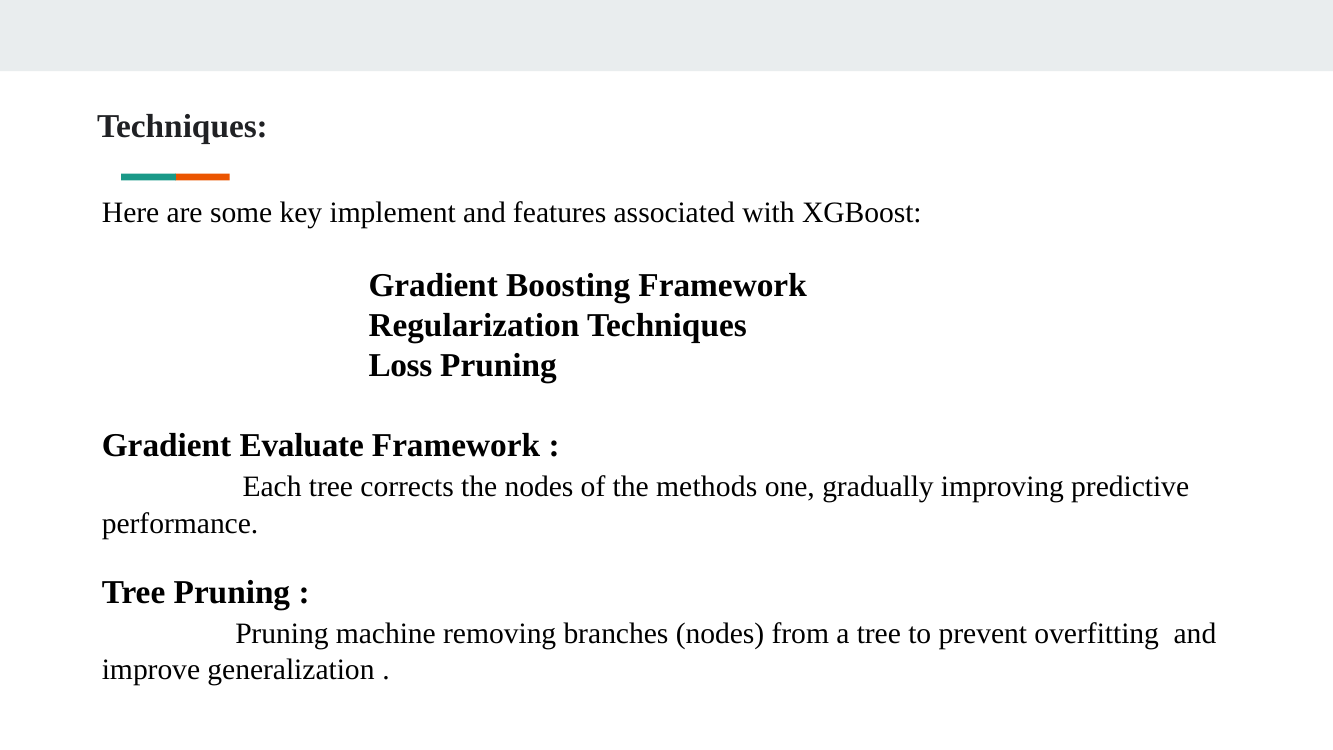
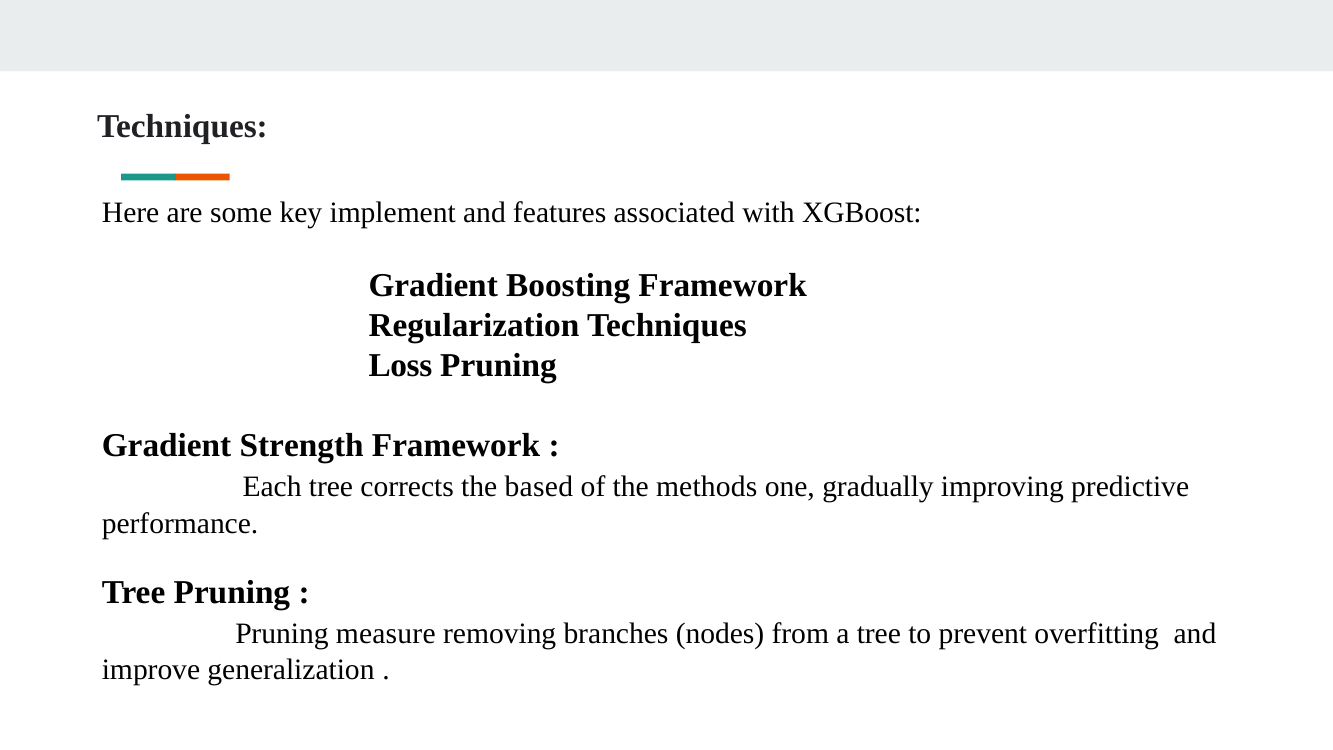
Evaluate: Evaluate -> Strength
the nodes: nodes -> based
machine: machine -> measure
